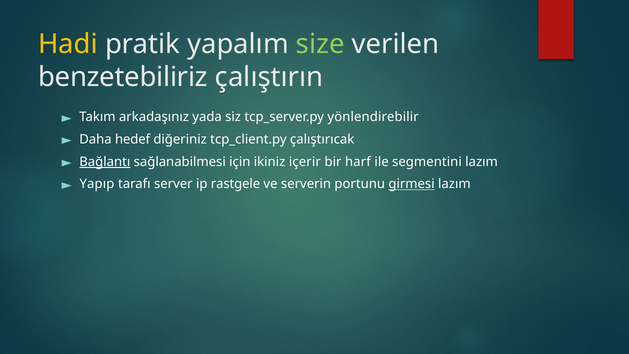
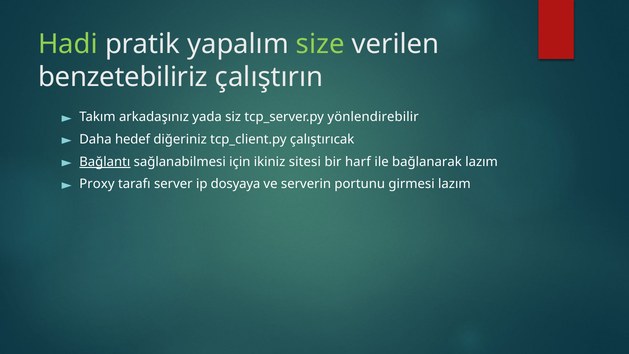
Hadi colour: yellow -> light green
içerir: içerir -> sitesi
segmentini: segmentini -> bağlanarak
Yapıp: Yapıp -> Proxy
rastgele: rastgele -> dosyaya
girmesi underline: present -> none
